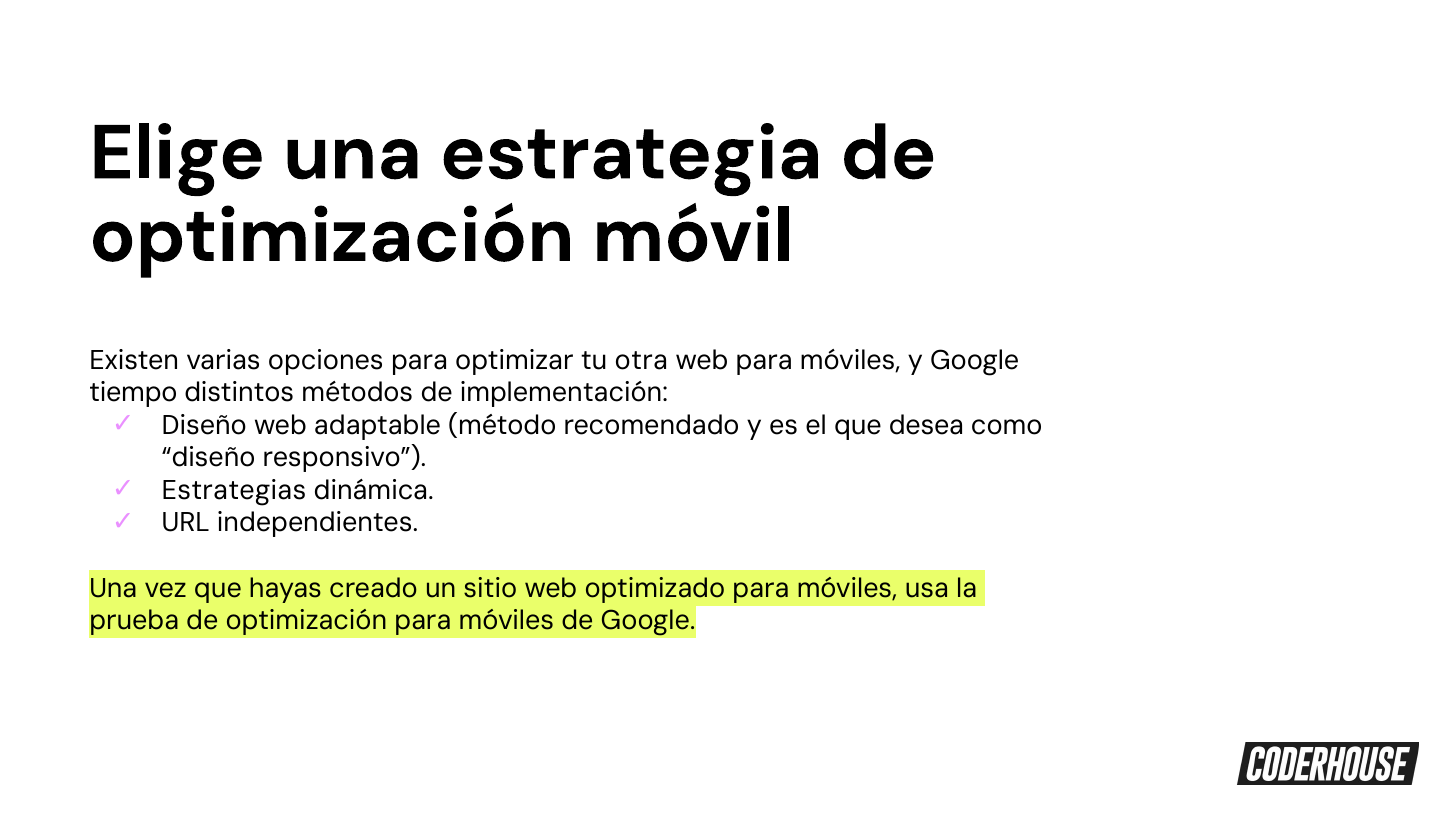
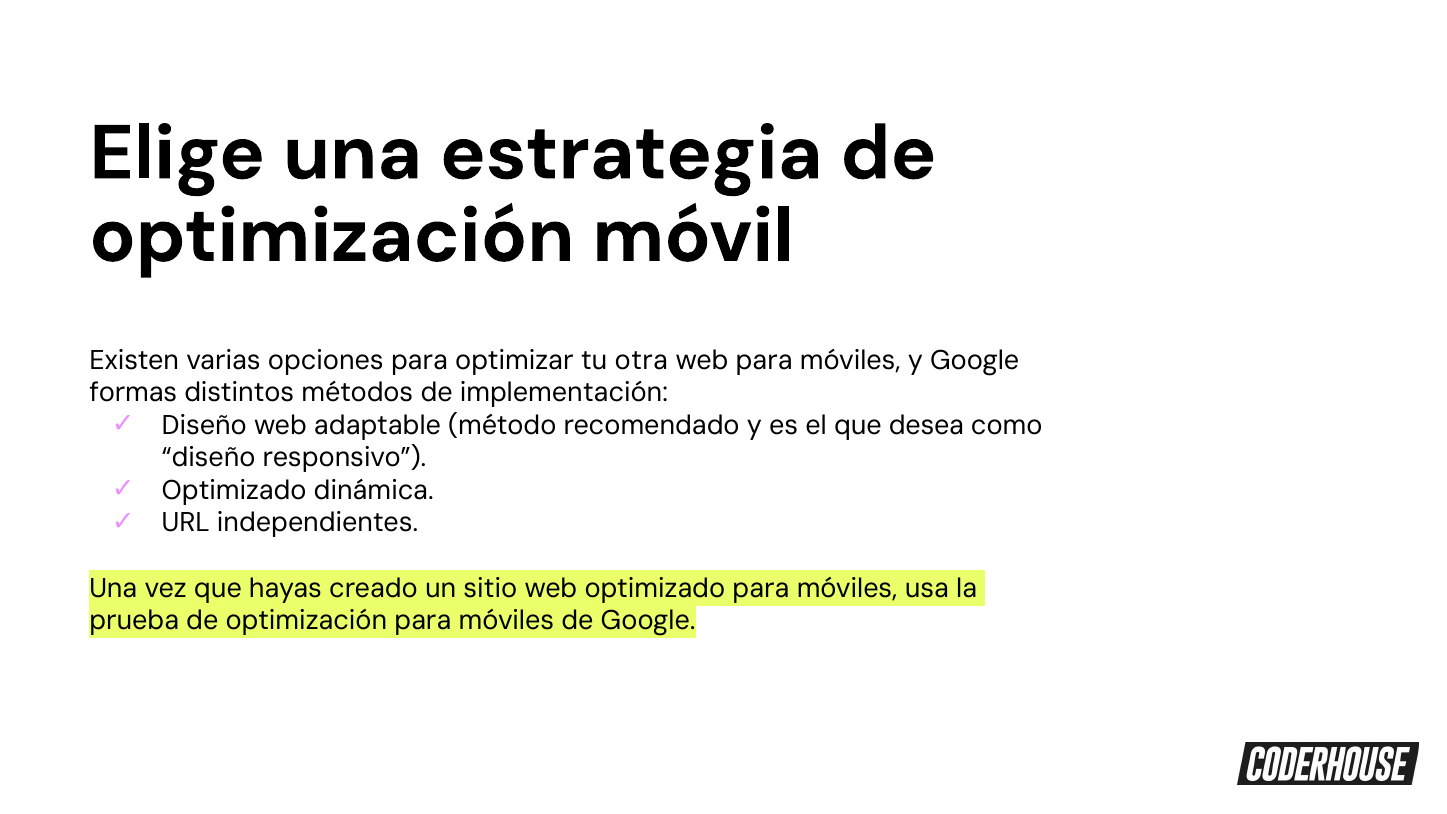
tiempo: tiempo -> formas
Estrategias at (234, 490): Estrategias -> Optimizado
